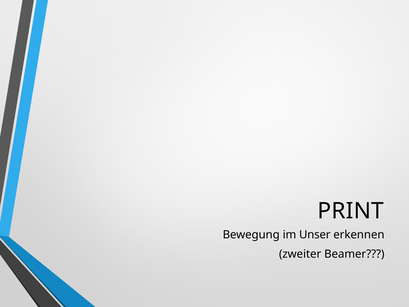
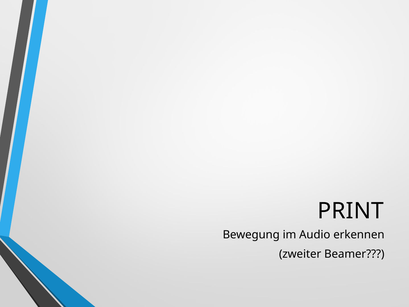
Unser: Unser -> Audio
